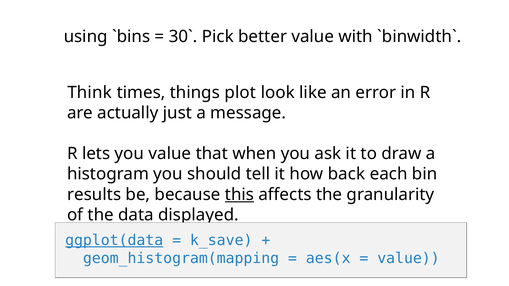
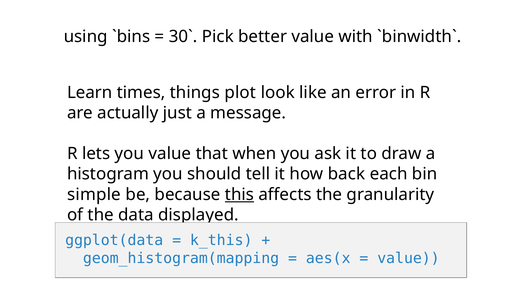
Think: Think -> Learn
results: results -> simple
ggplot(data underline: present -> none
k_save: k_save -> k_this
